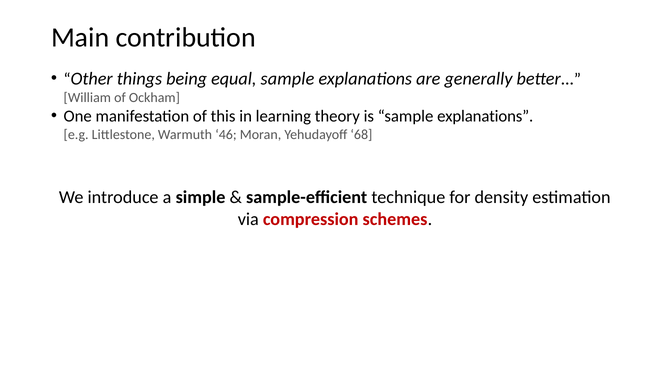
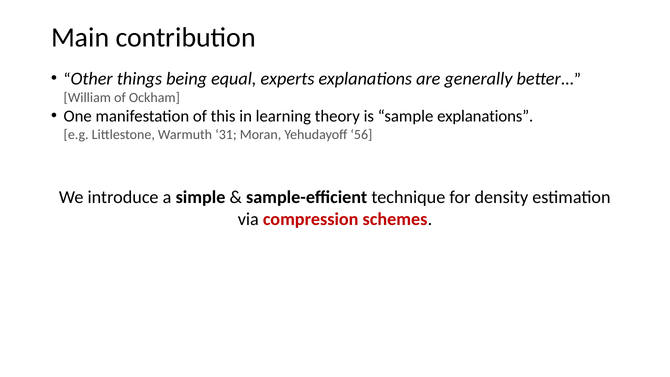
equal sample: sample -> experts
46: 46 -> 31
68: 68 -> 56
